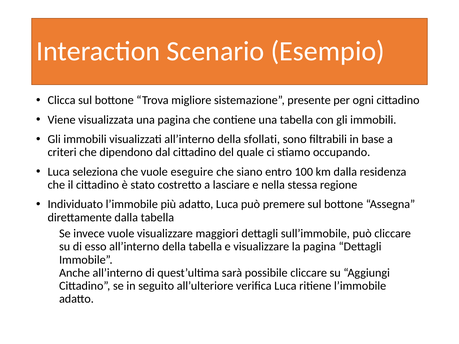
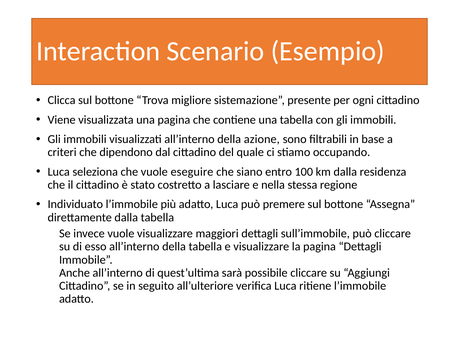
sfollati: sfollati -> azione
